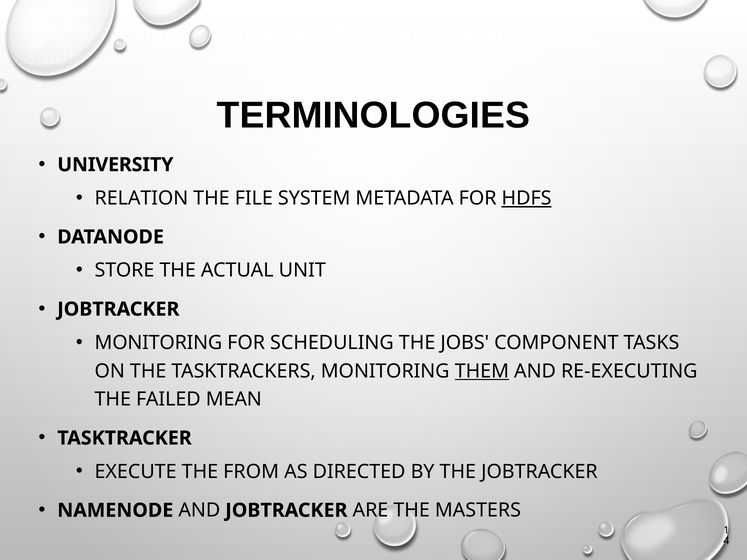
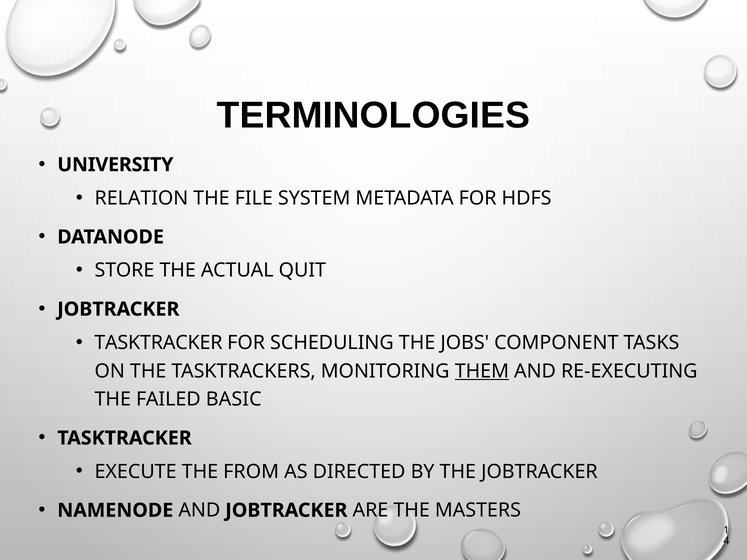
HDFS underline: present -> none
UNIT: UNIT -> QUIT
MONITORING at (158, 343): MONITORING -> TASKTRACKER
MEAN: MEAN -> BASIC
